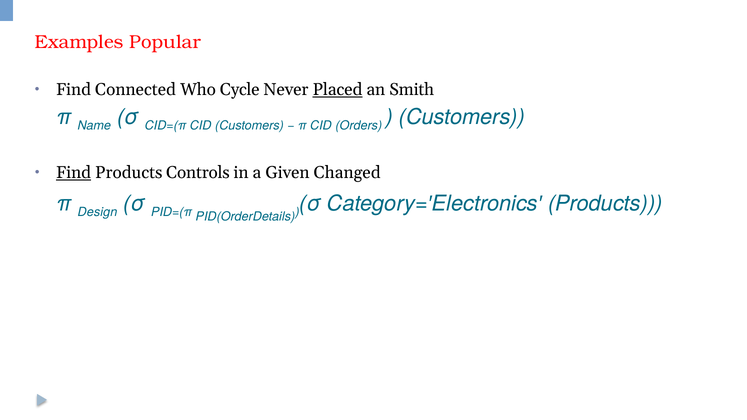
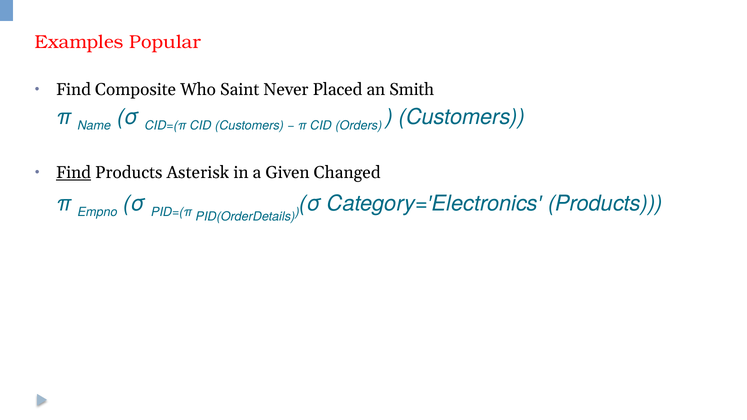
Connected: Connected -> Composite
Cycle: Cycle -> Saint
Placed underline: present -> none
Controls: Controls -> Asterisk
Design: Design -> Empno
